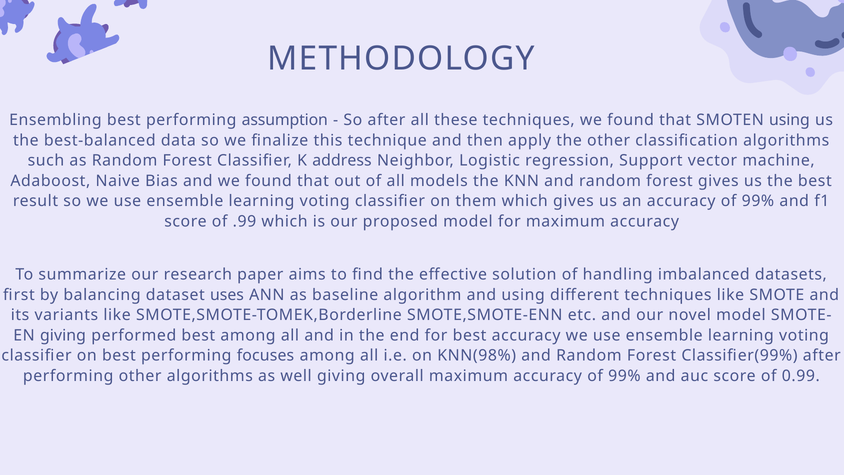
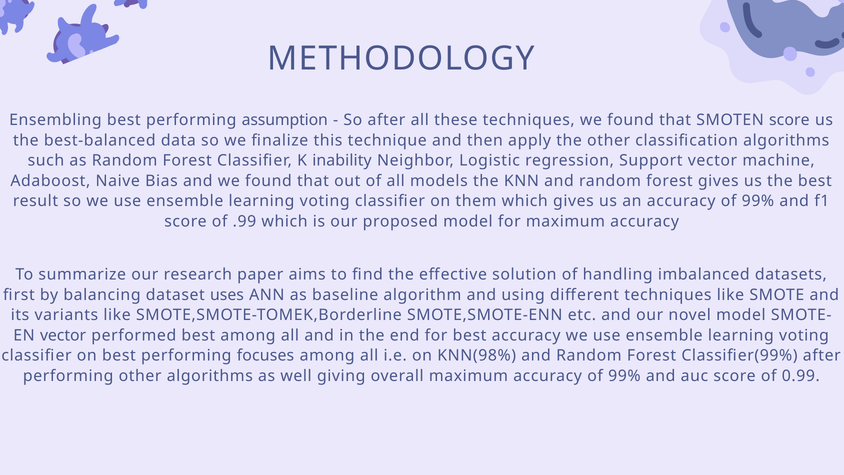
SMOTEN using: using -> score
address: address -> inability
giving at (63, 335): giving -> vector
